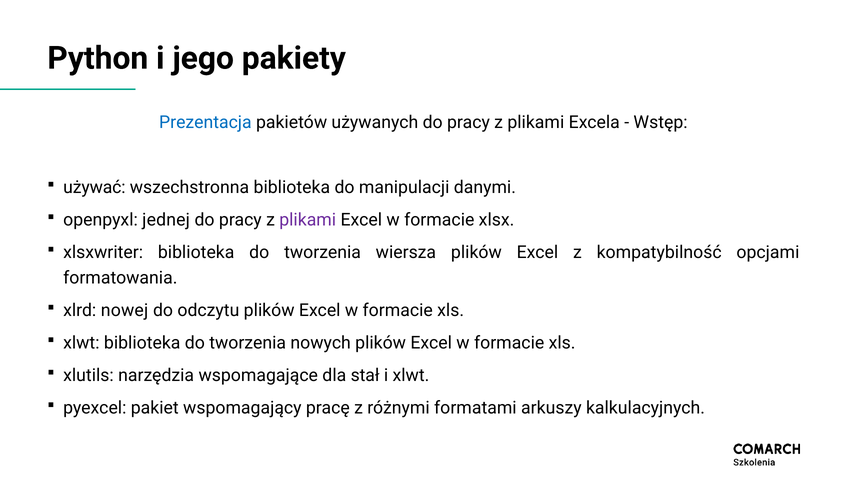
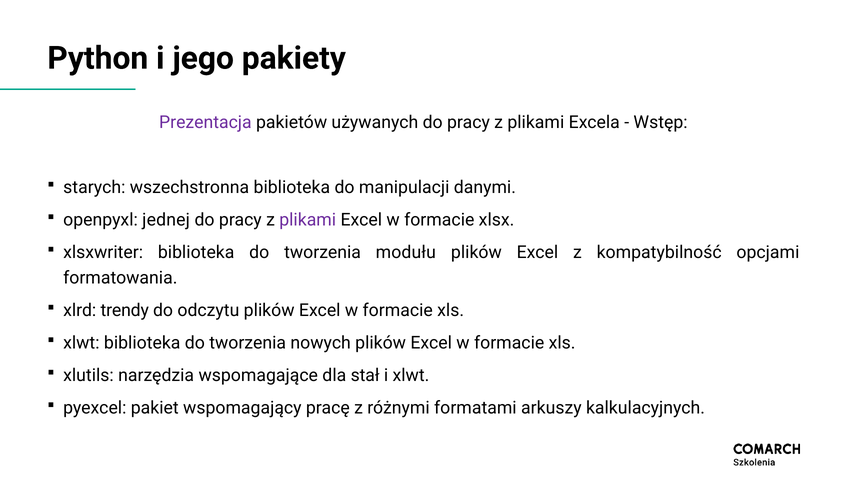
Prezentacja colour: blue -> purple
używać: używać -> starych
wiersza: wiersza -> modułu
nowej: nowej -> trendy
